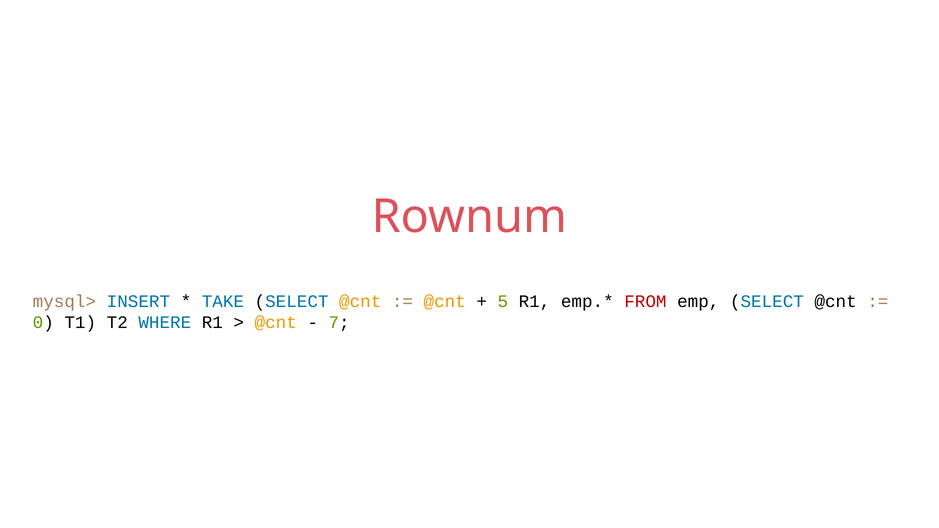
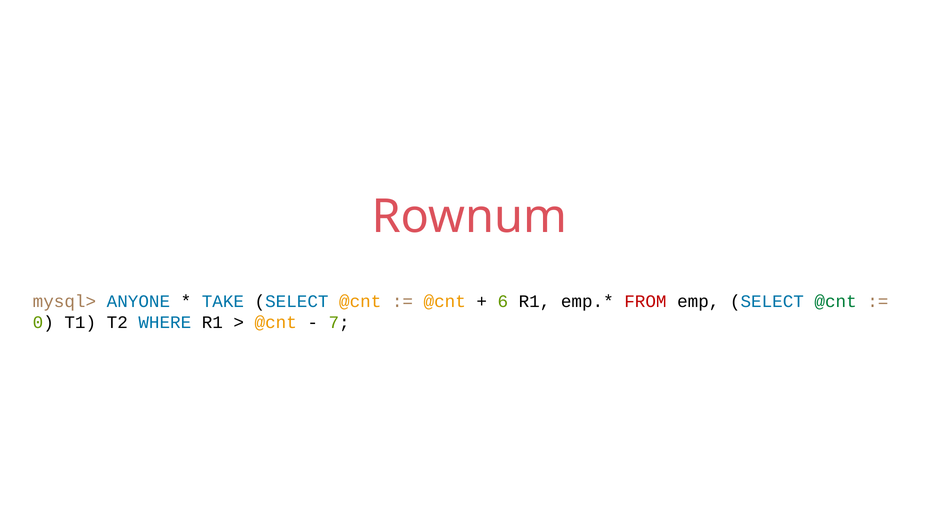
INSERT: INSERT -> ANYONE
5: 5 -> 6
@cnt at (836, 302) colour: black -> green
